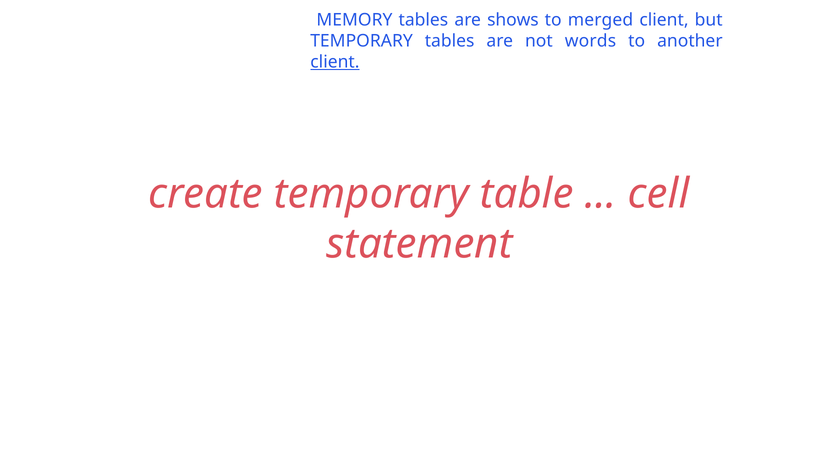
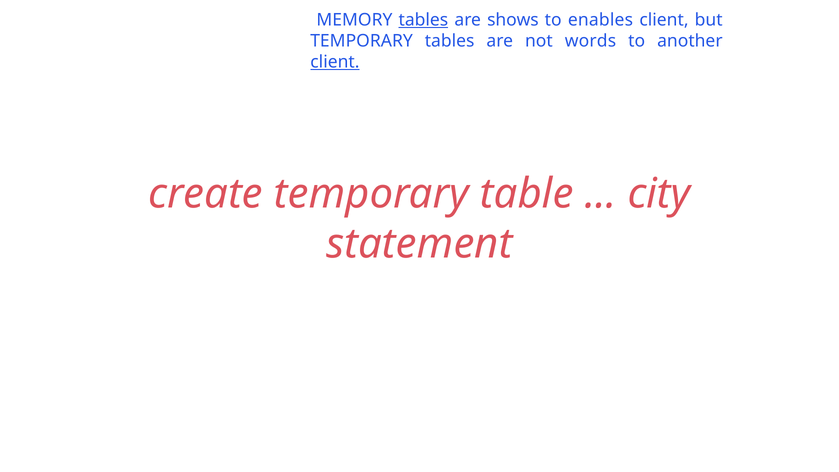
tables at (423, 20) underline: none -> present
merged: merged -> enables
cell: cell -> city
